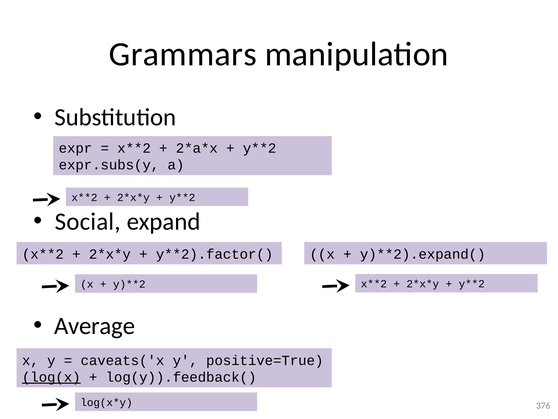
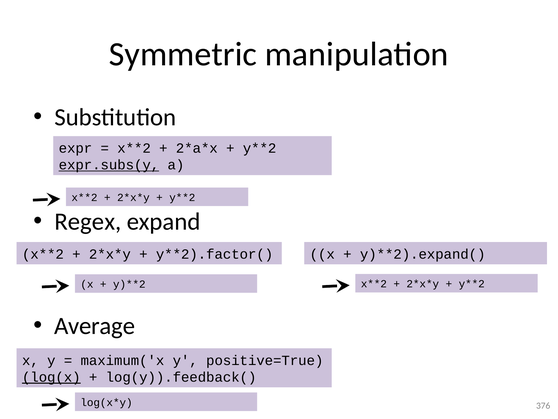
Grammars: Grammars -> Symmetric
expr.subs(y underline: none -> present
Social: Social -> Regex
caveats('x: caveats('x -> maximum('x
